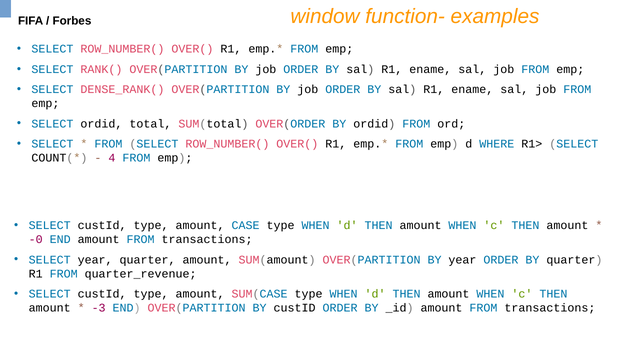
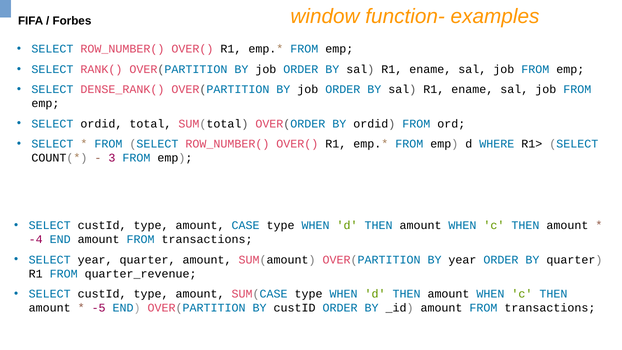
4: 4 -> 3
-0: -0 -> -4
-3: -3 -> -5
